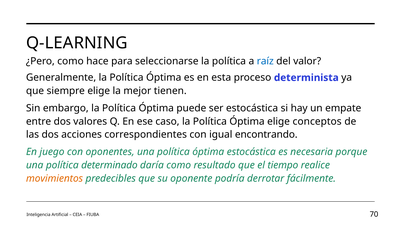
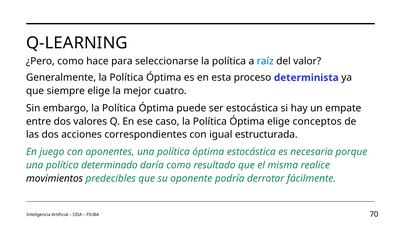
tienen: tienen -> cuatro
encontrando: encontrando -> estructurada
tiempo: tiempo -> misma
movimientos colour: orange -> black
